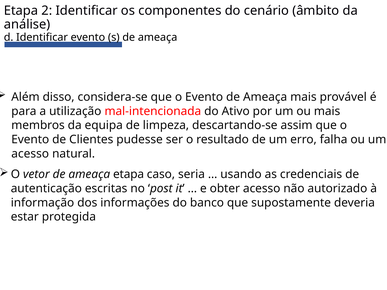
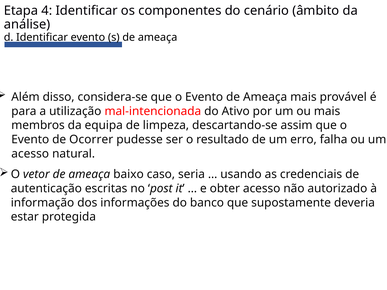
2: 2 -> 4
Clientes: Clientes -> Ocorrer
ameaça etapa: etapa -> baixo
